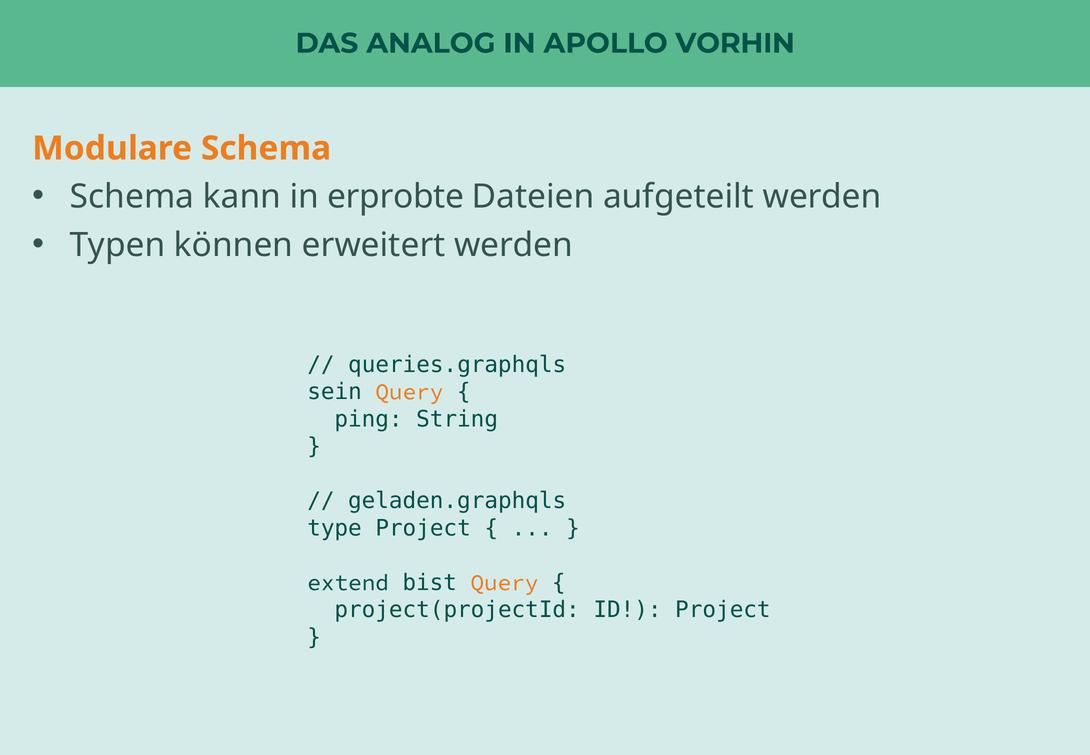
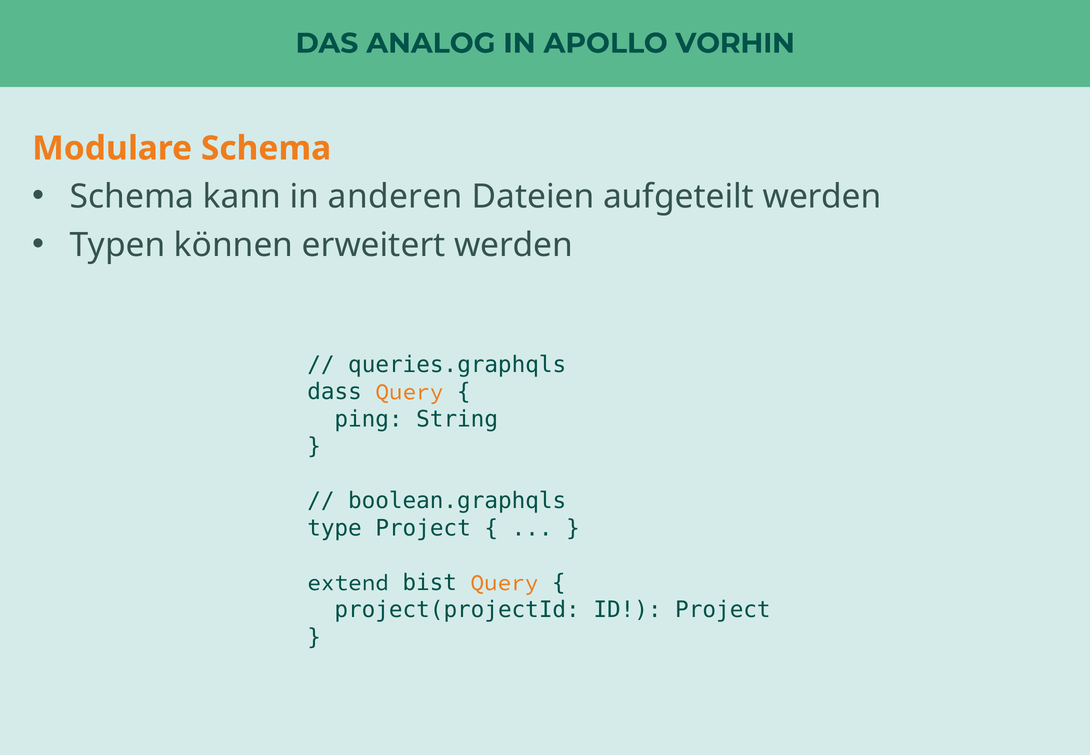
erprobte: erprobte -> anderen
sein: sein -> dass
geladen.graphqls: geladen.graphqls -> boolean.graphqls
